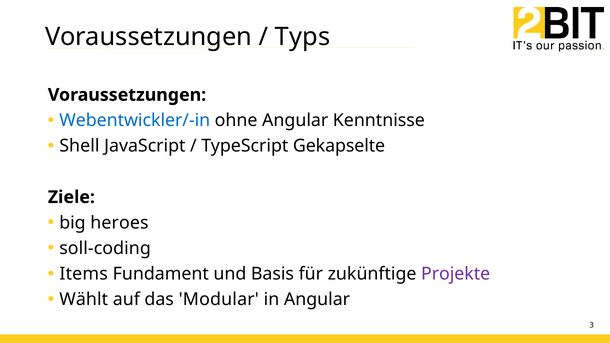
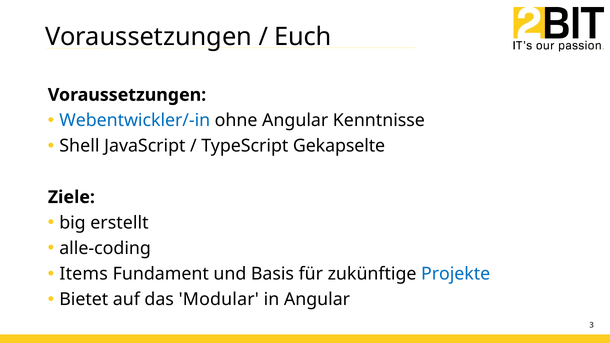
Typs: Typs -> Euch
heroes: heroes -> erstellt
soll-coding: soll-coding -> alle-coding
Projekte colour: purple -> blue
Wählt: Wählt -> Bietet
